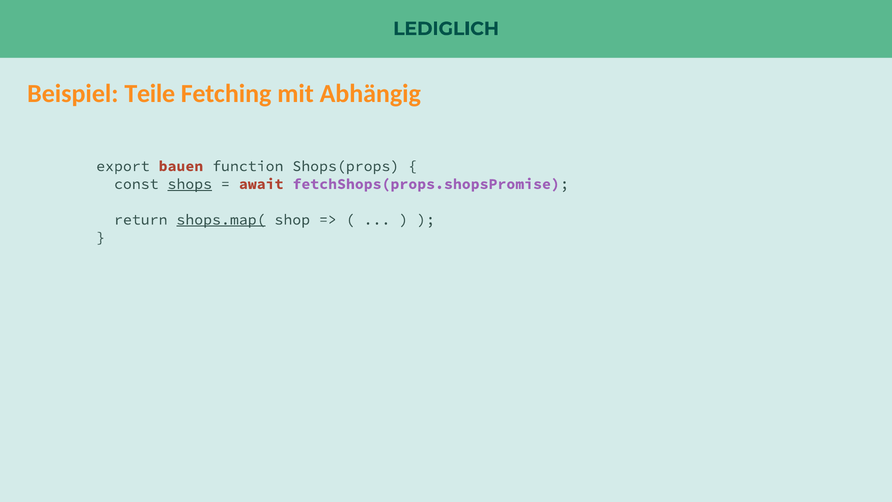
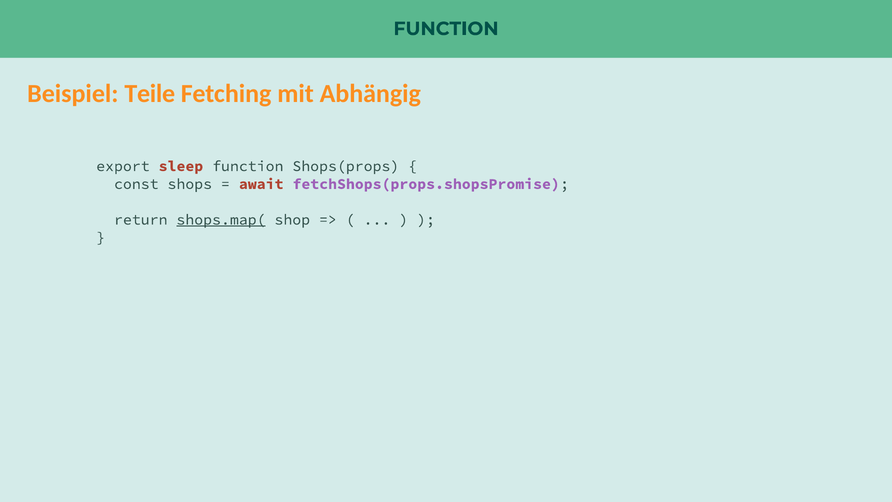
LEDIGLICH at (446, 29): LEDIGLICH -> FUNCTION
bauen: bauen -> sleep
shops underline: present -> none
